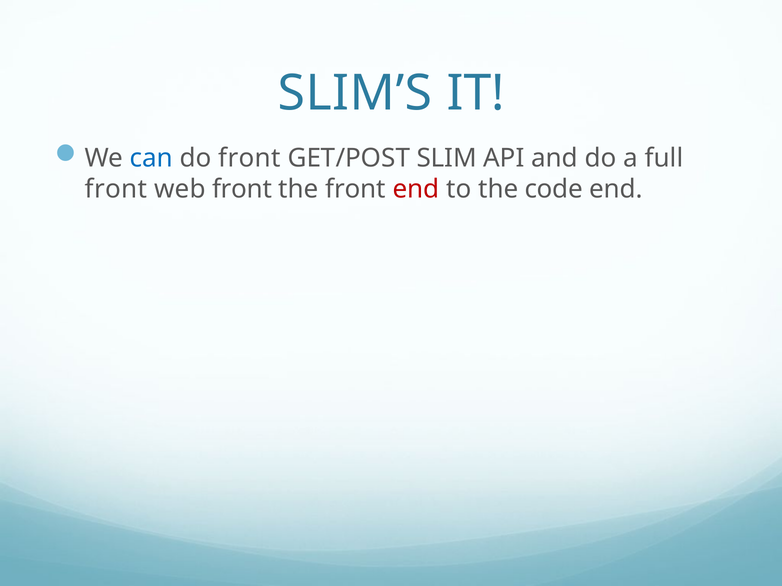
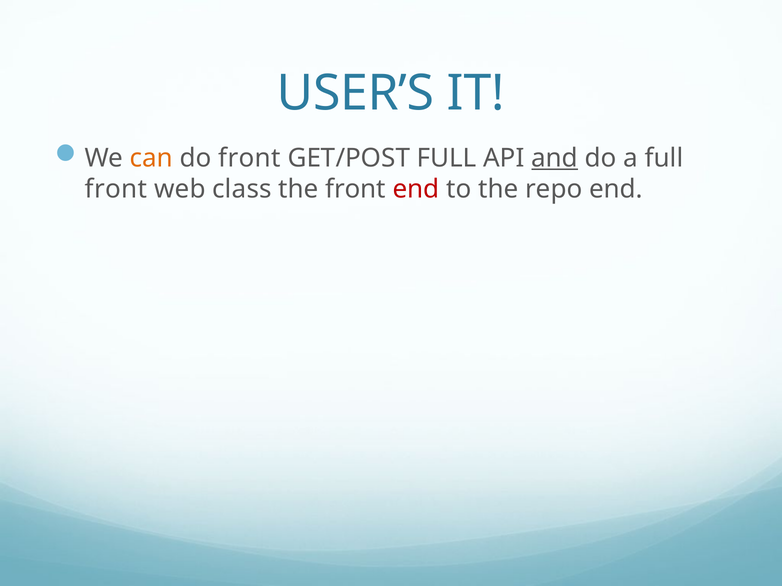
SLIM’S: SLIM’S -> USER’S
can colour: blue -> orange
GET/POST SLIM: SLIM -> FULL
and underline: none -> present
web front: front -> class
code: code -> repo
